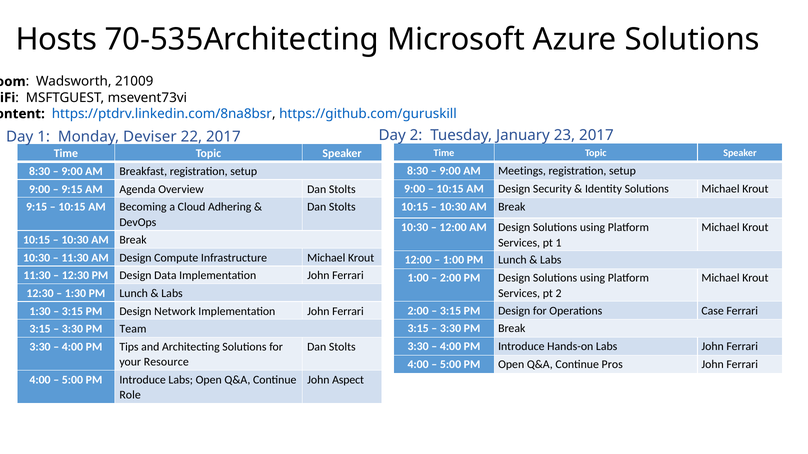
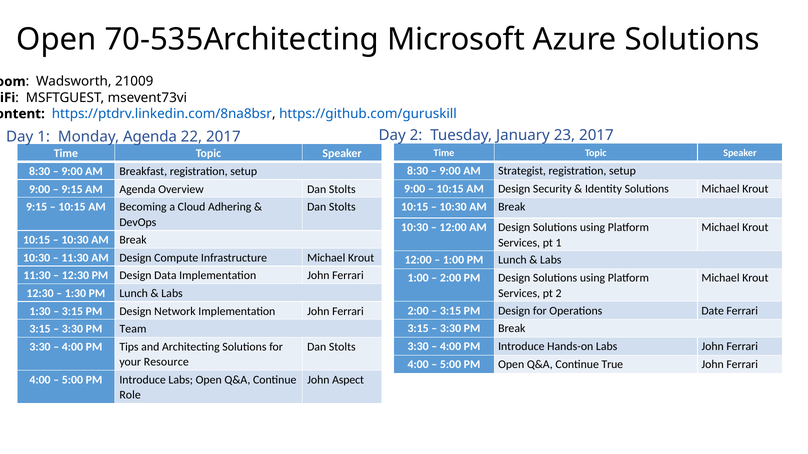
Hosts at (56, 39): Hosts -> Open
Monday Deviser: Deviser -> Agenda
Meetings: Meetings -> Strategist
Case: Case -> Date
Pros: Pros -> True
